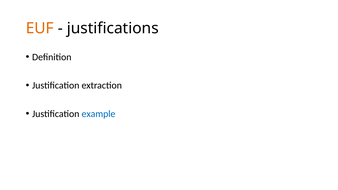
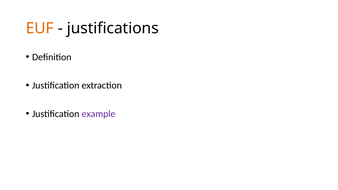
example colour: blue -> purple
